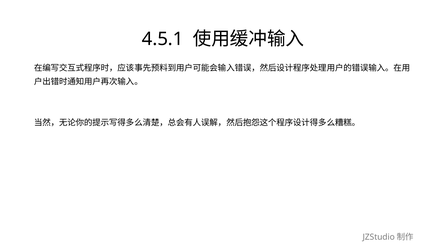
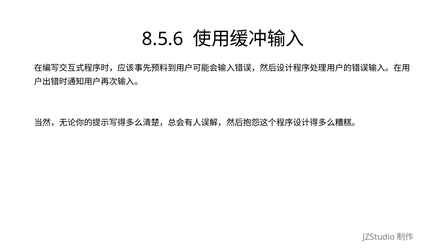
4.5.1: 4.5.1 -> 8.5.6
